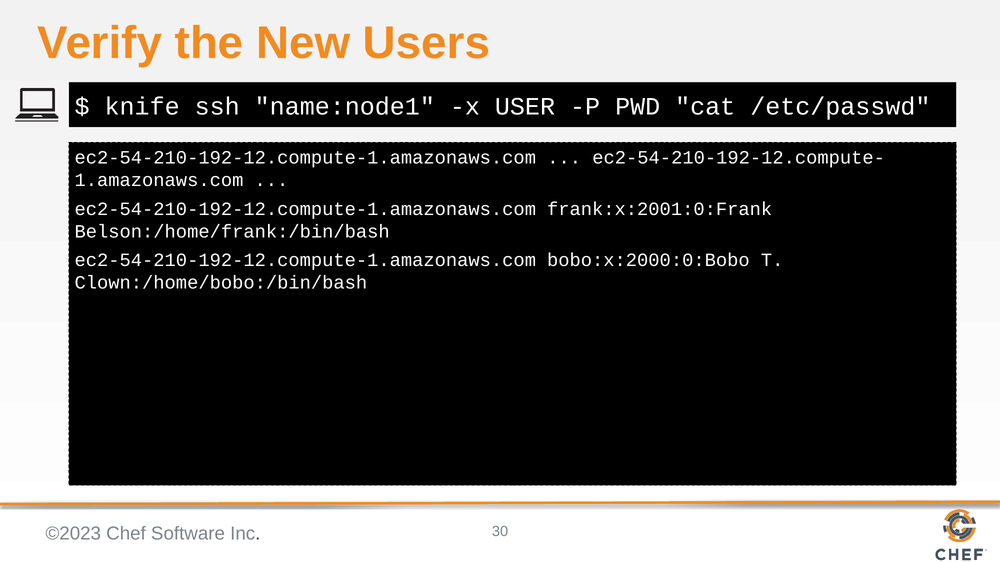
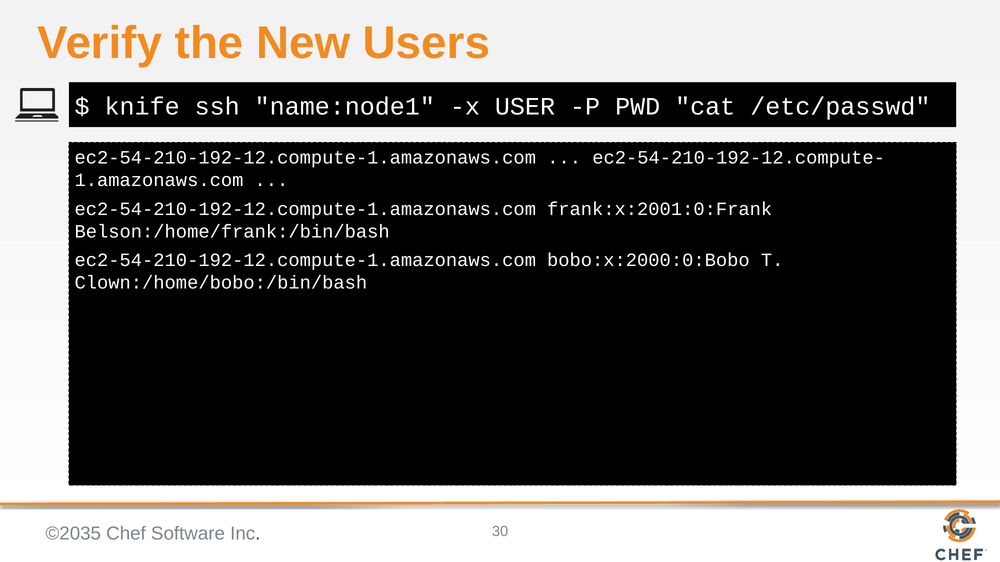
©2023: ©2023 -> ©2035
